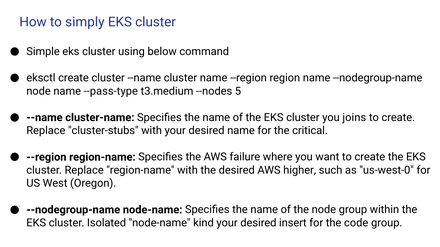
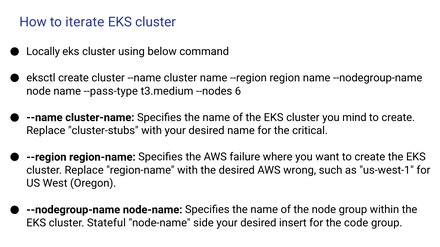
simply: simply -> iterate
Simple: Simple -> Locally
5: 5 -> 6
joins: joins -> mind
higher: higher -> wrong
us-west-0: us-west-0 -> us-west-1
Isolated: Isolated -> Stateful
kind: kind -> side
